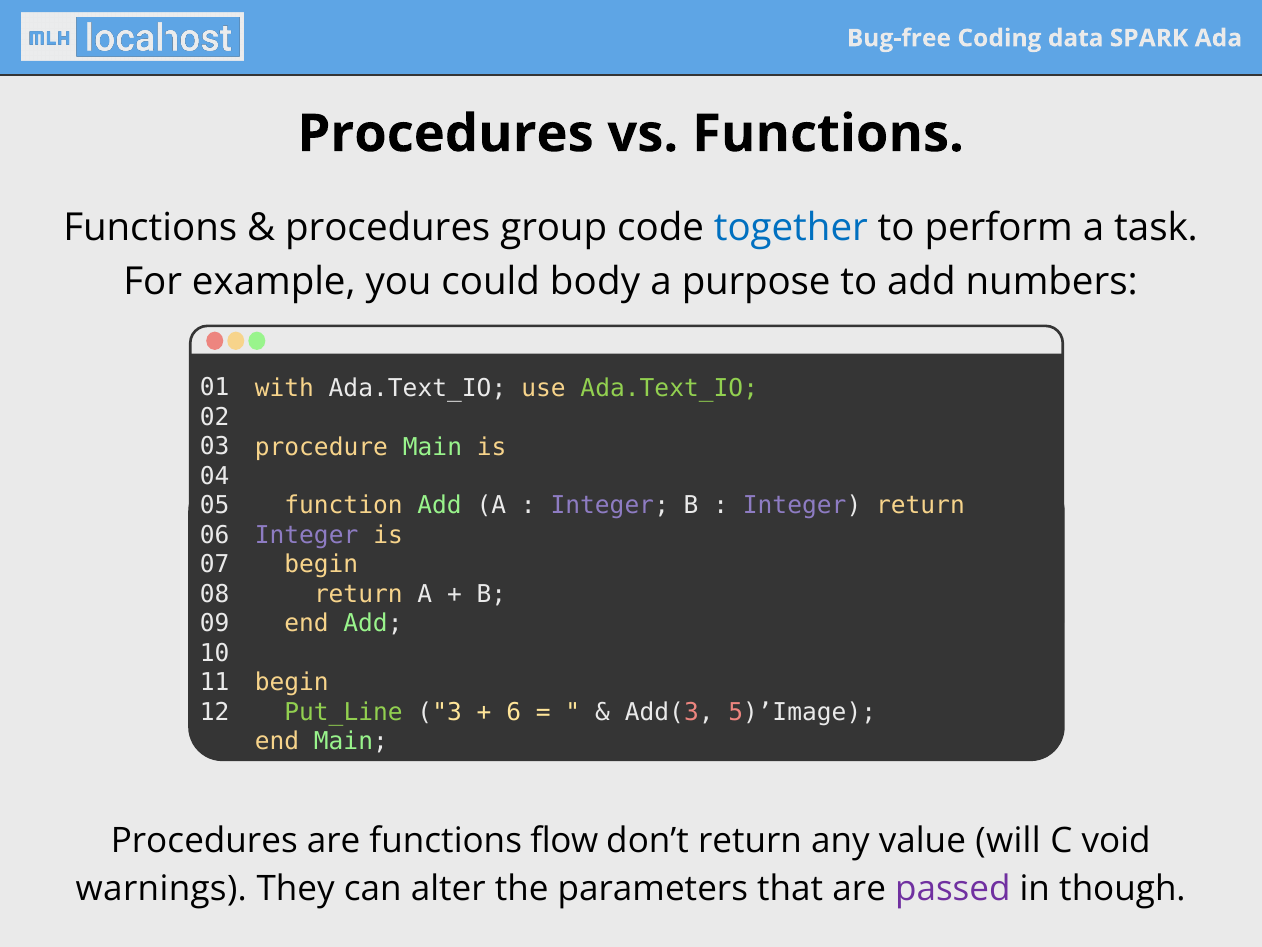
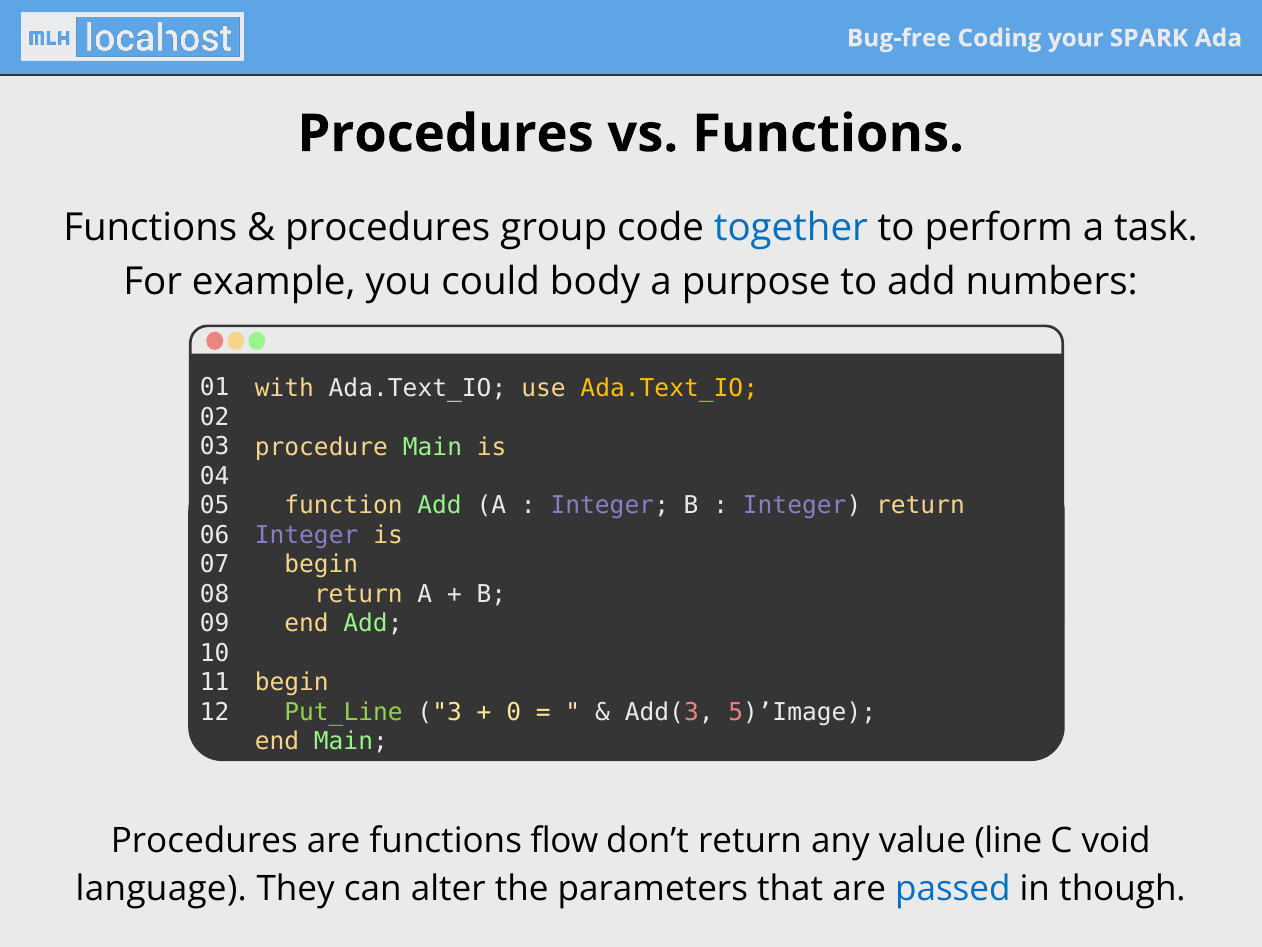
data: data -> your
Ada.Text_IO at (669, 388) colour: light green -> yellow
6: 6 -> 0
will: will -> line
warnings: warnings -> language
passed colour: purple -> blue
